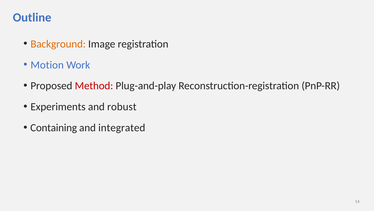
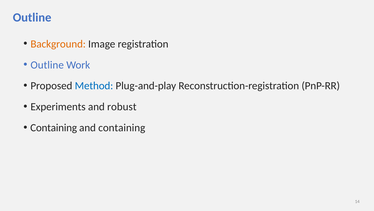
Motion at (47, 65): Motion -> Outline
Method colour: red -> blue
and integrated: integrated -> containing
